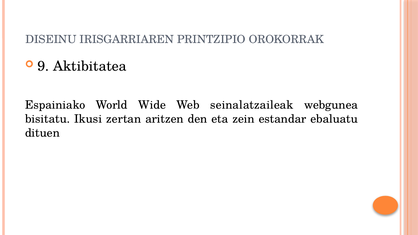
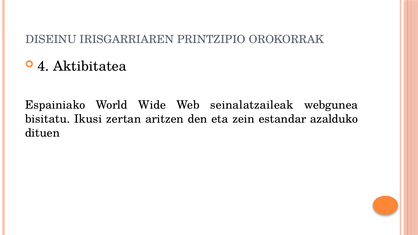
9: 9 -> 4
ebaluatu: ebaluatu -> azalduko
